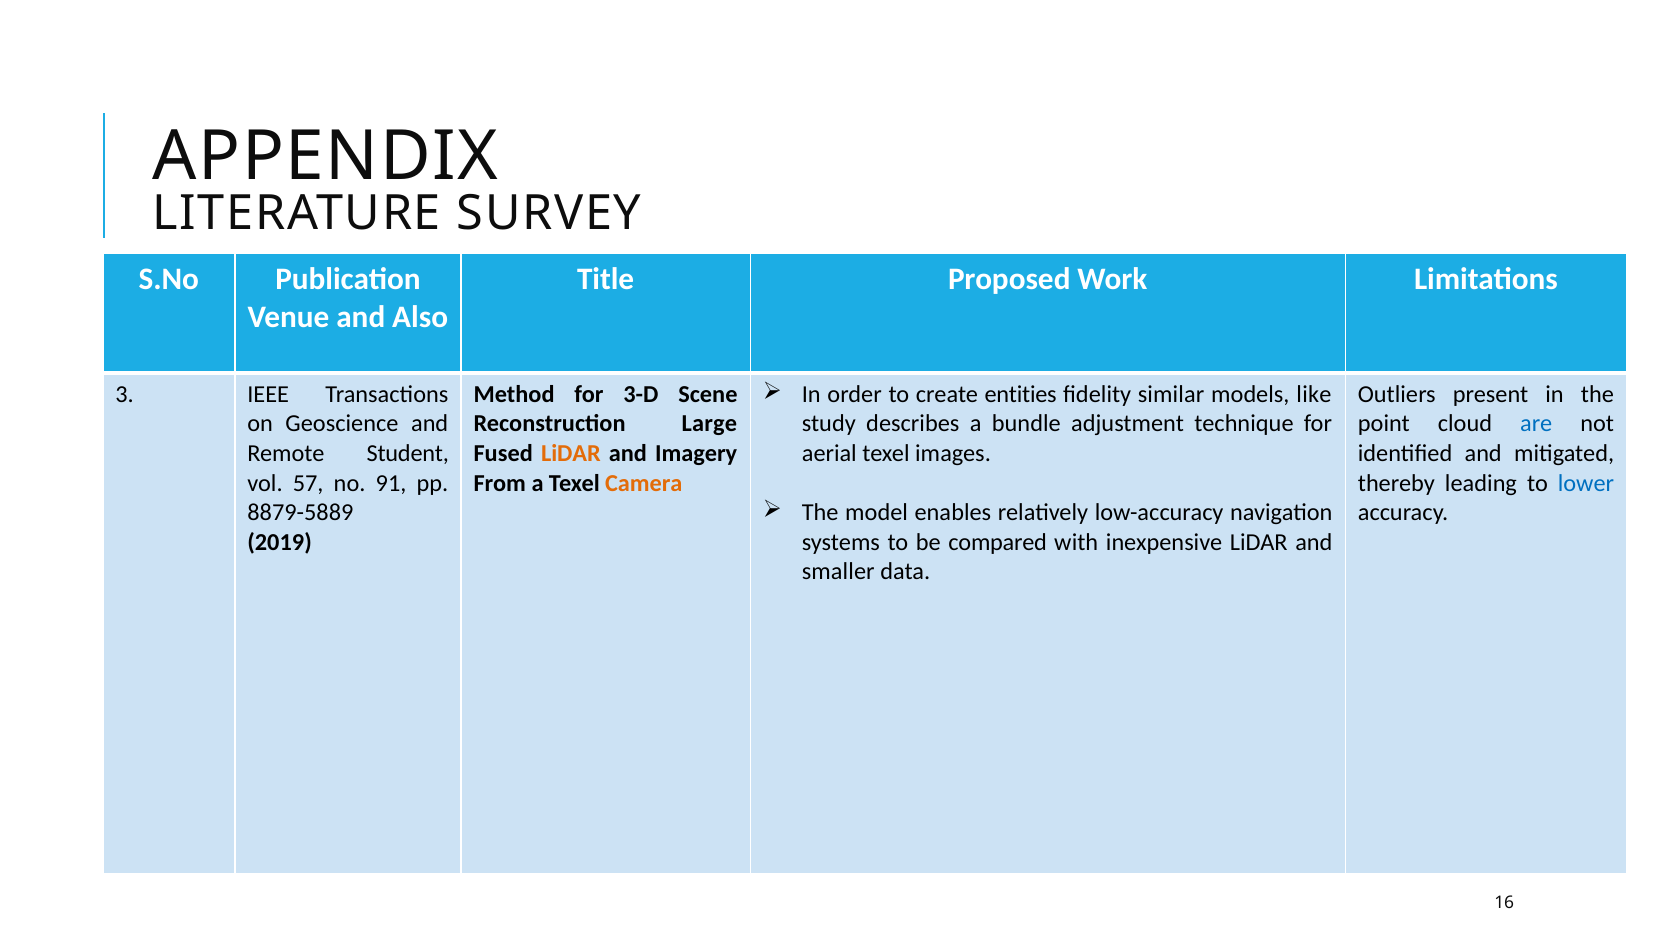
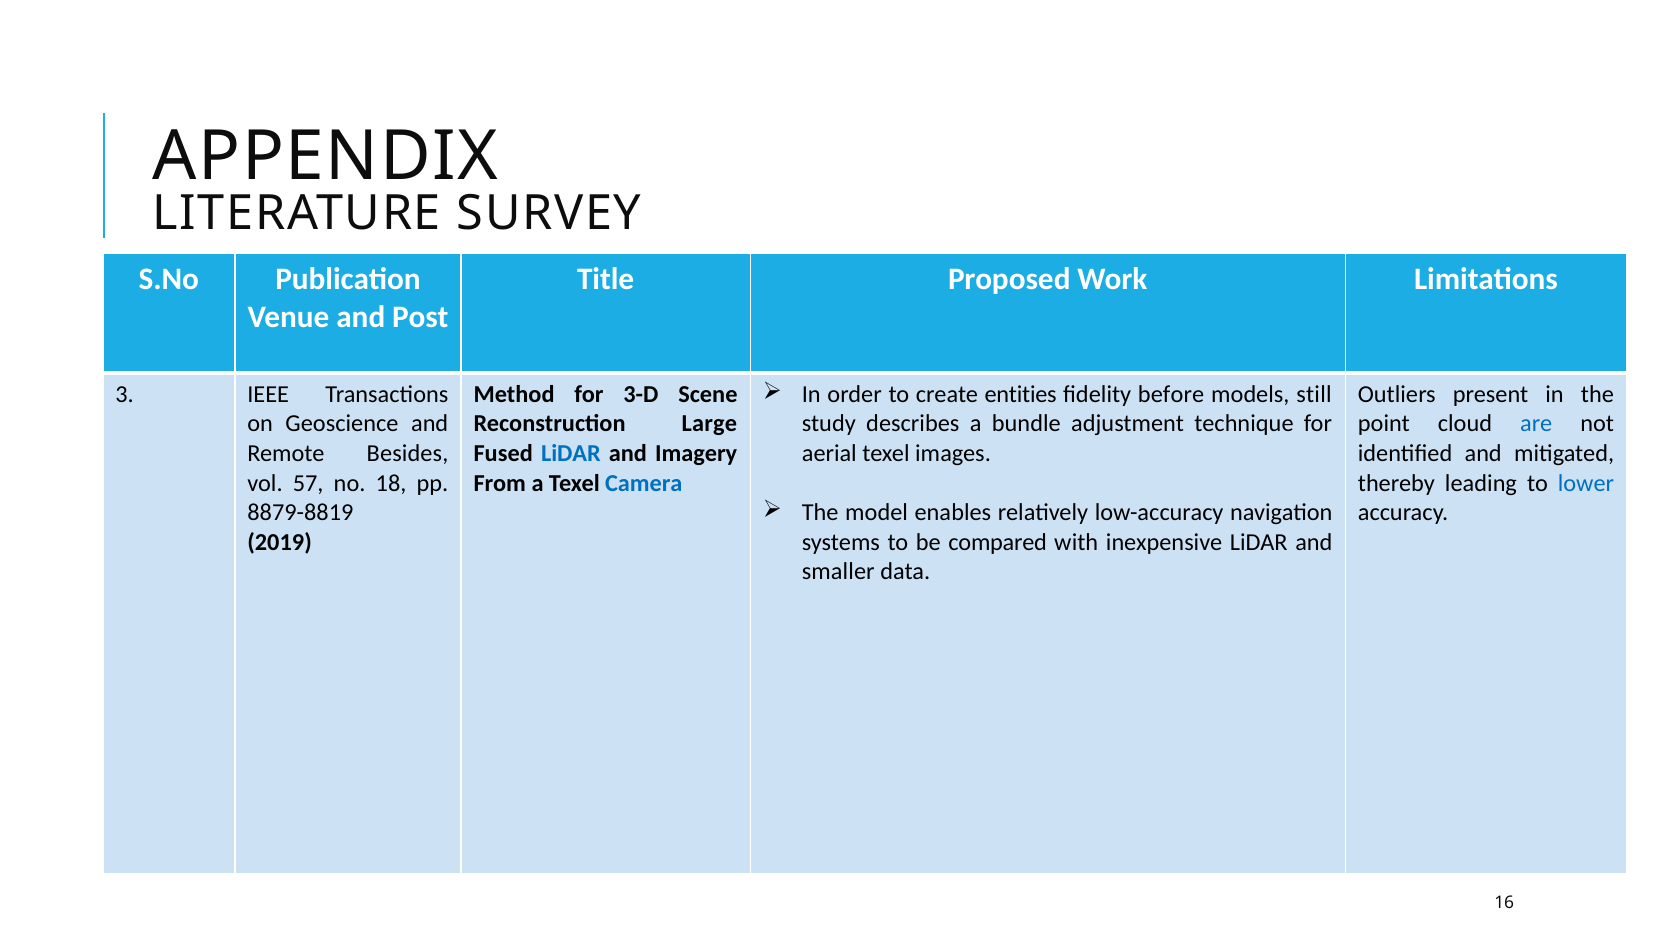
Also: Also -> Post
similar: similar -> before
like: like -> still
Student: Student -> Besides
LiDAR at (571, 454) colour: orange -> blue
91: 91 -> 18
Camera colour: orange -> blue
8879-5889: 8879-5889 -> 8879-8819
